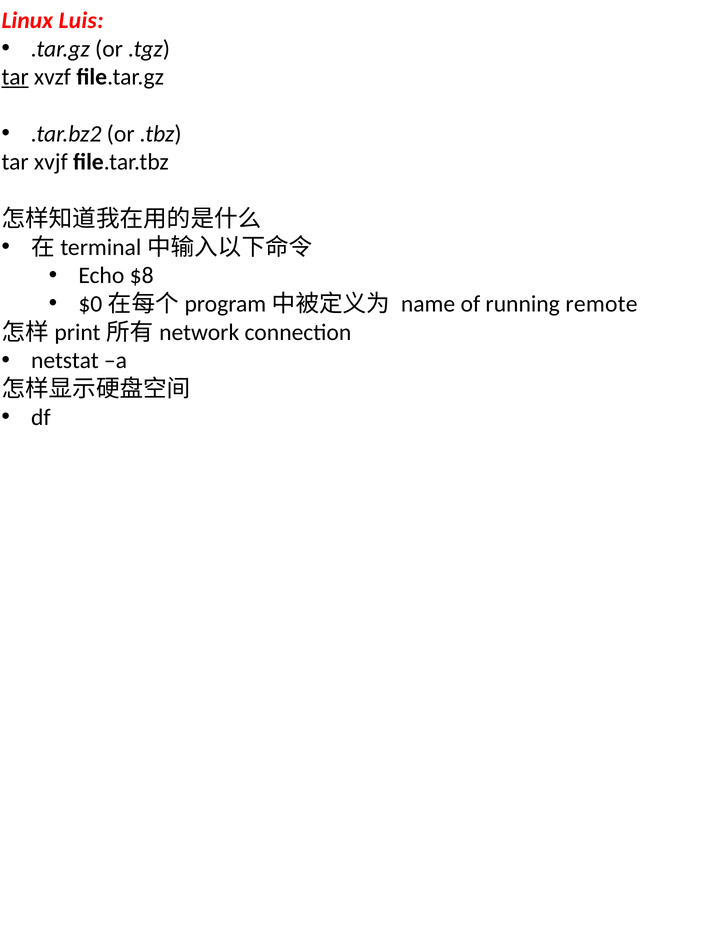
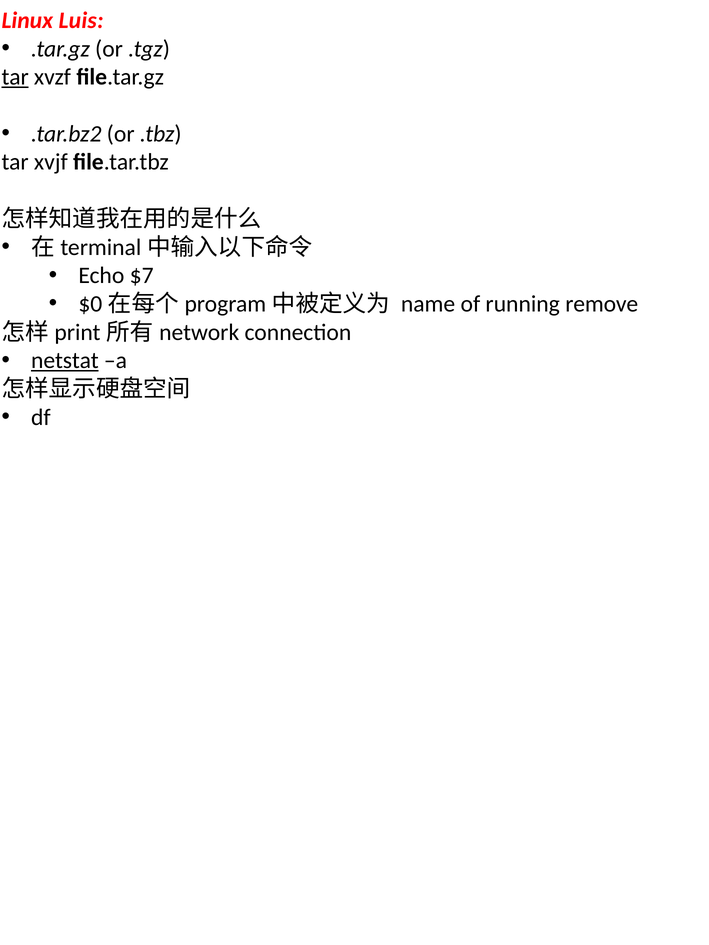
$8: $8 -> $7
remote: remote -> remove
netstat underline: none -> present
